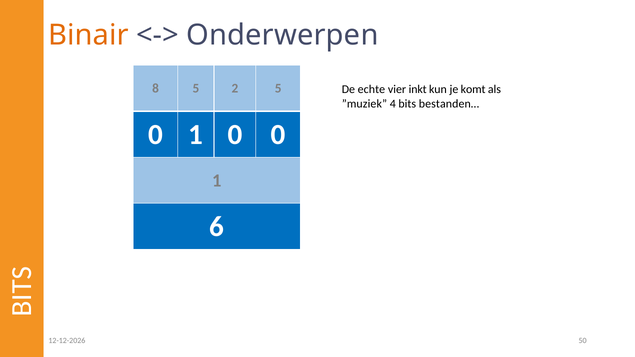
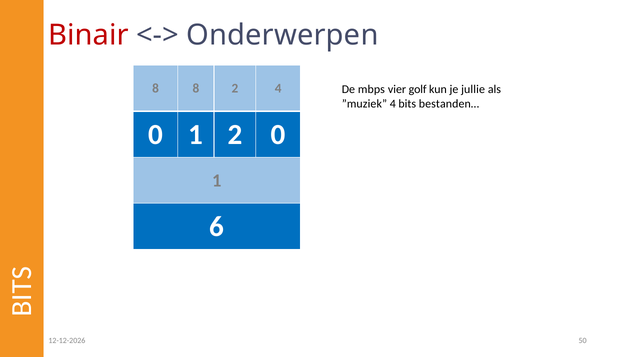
Binair colour: orange -> red
8 5: 5 -> 8
2 5: 5 -> 4
echte: echte -> mbps
inkt: inkt -> golf
komt: komt -> jullie
1 0: 0 -> 2
